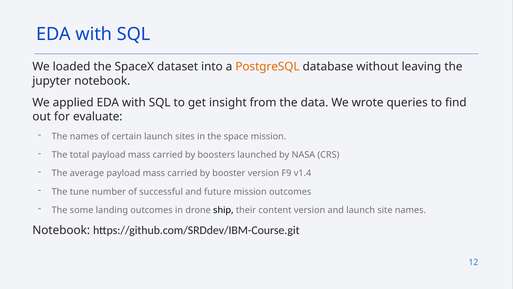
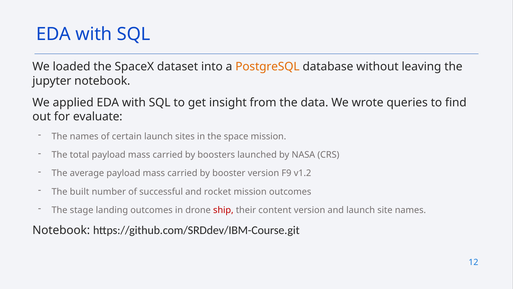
v1.4: v1.4 -> v1.2
tune: tune -> built
future: future -> rocket
some: some -> stage
ship colour: black -> red
